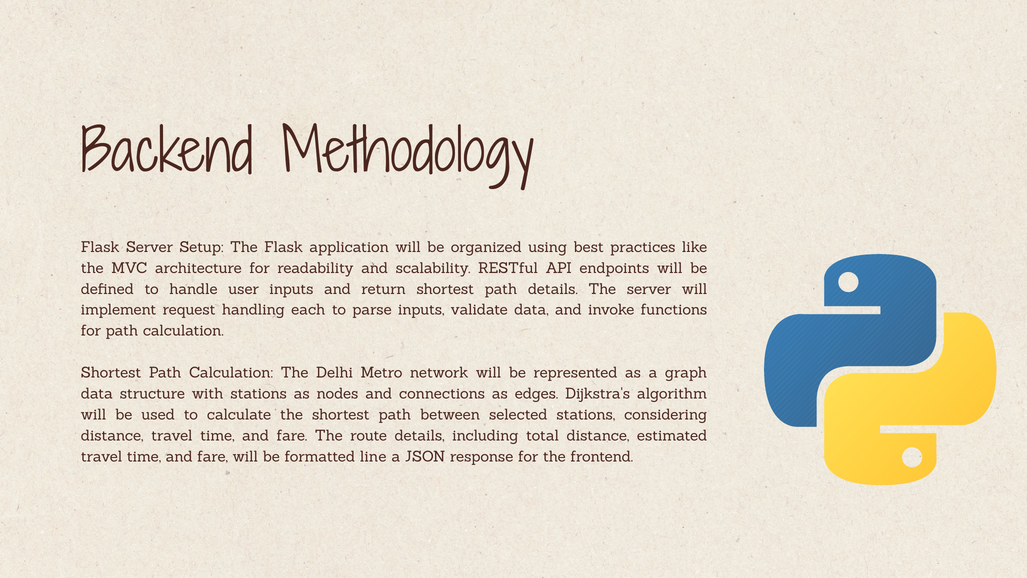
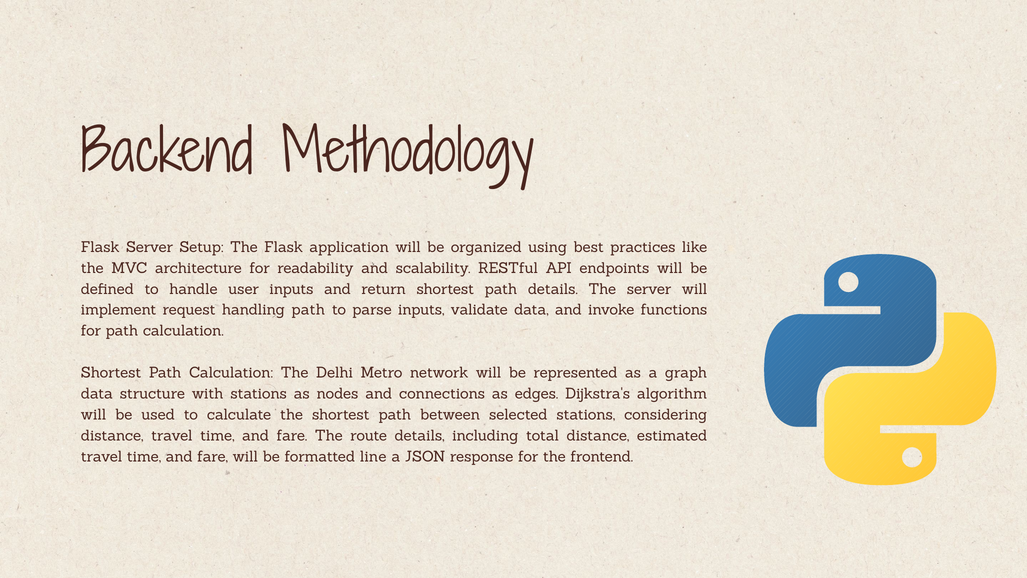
handling each: each -> path
